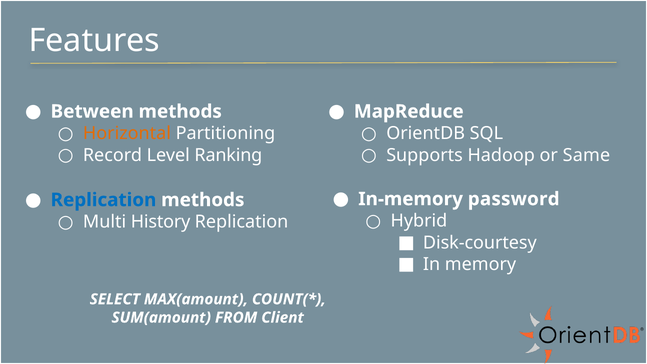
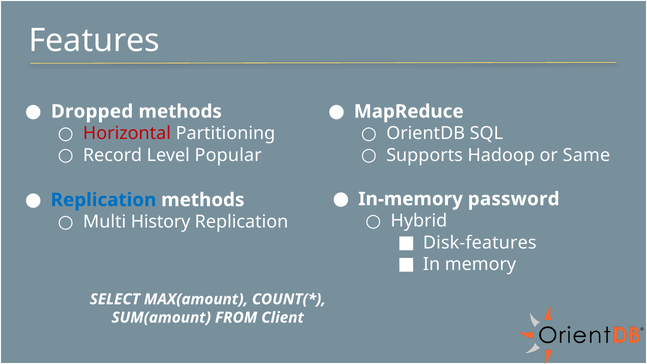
Between: Between -> Dropped
Horizontal colour: orange -> red
Ranking: Ranking -> Popular
Disk-courtesy: Disk-courtesy -> Disk-features
